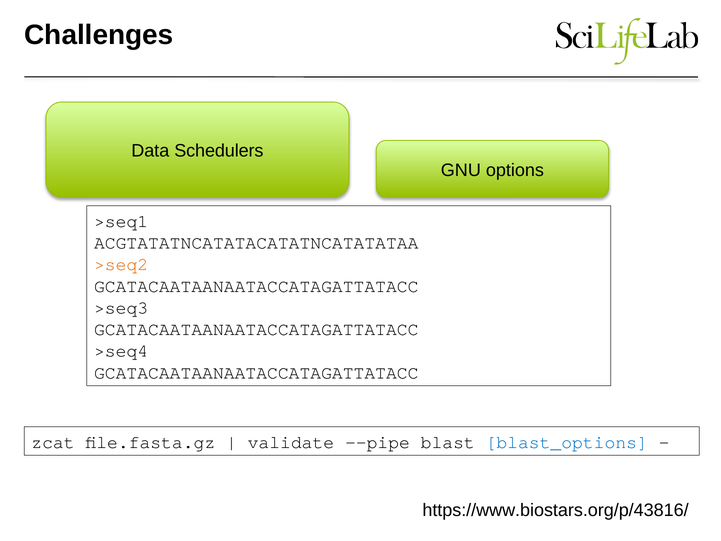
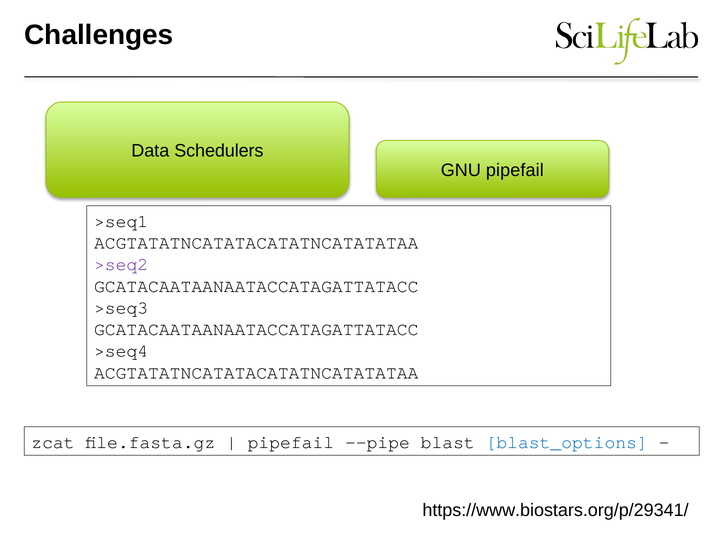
GNU options: options -> pipefail
>seq2 colour: orange -> purple
GCATACAATAANAATACCATAGATTATACC at (256, 372): GCATACAATAANAATACCATAGATTATACC -> ACGTATATNCATATACATATNCATATATAA
validate at (291, 442): validate -> pipefail
https://www.biostars.org/p/43816/: https://www.biostars.org/p/43816/ -> https://www.biostars.org/p/29341/
